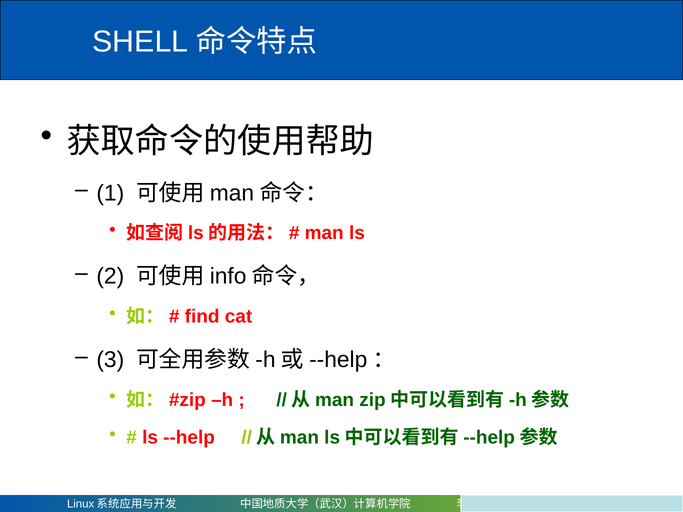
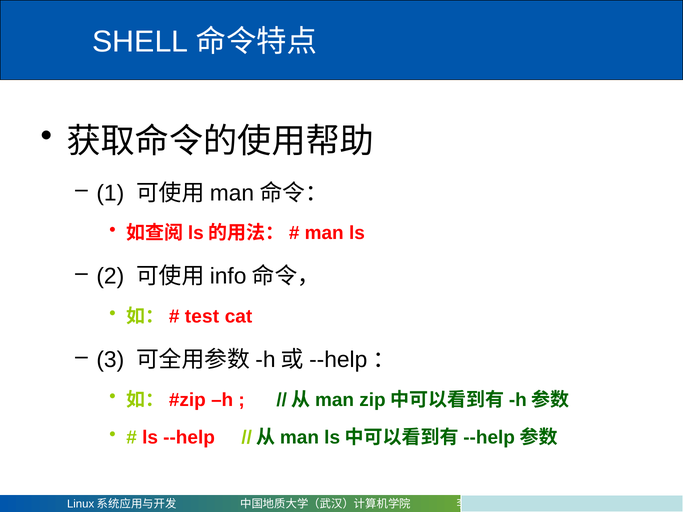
find: find -> test
